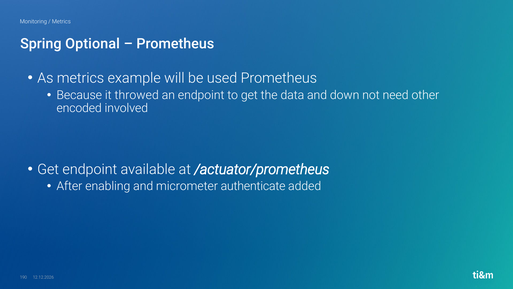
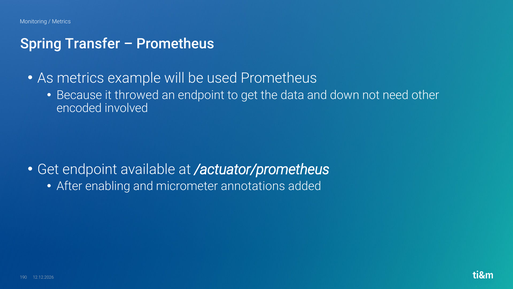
Optional: Optional -> Transfer
authenticate: authenticate -> annotations
